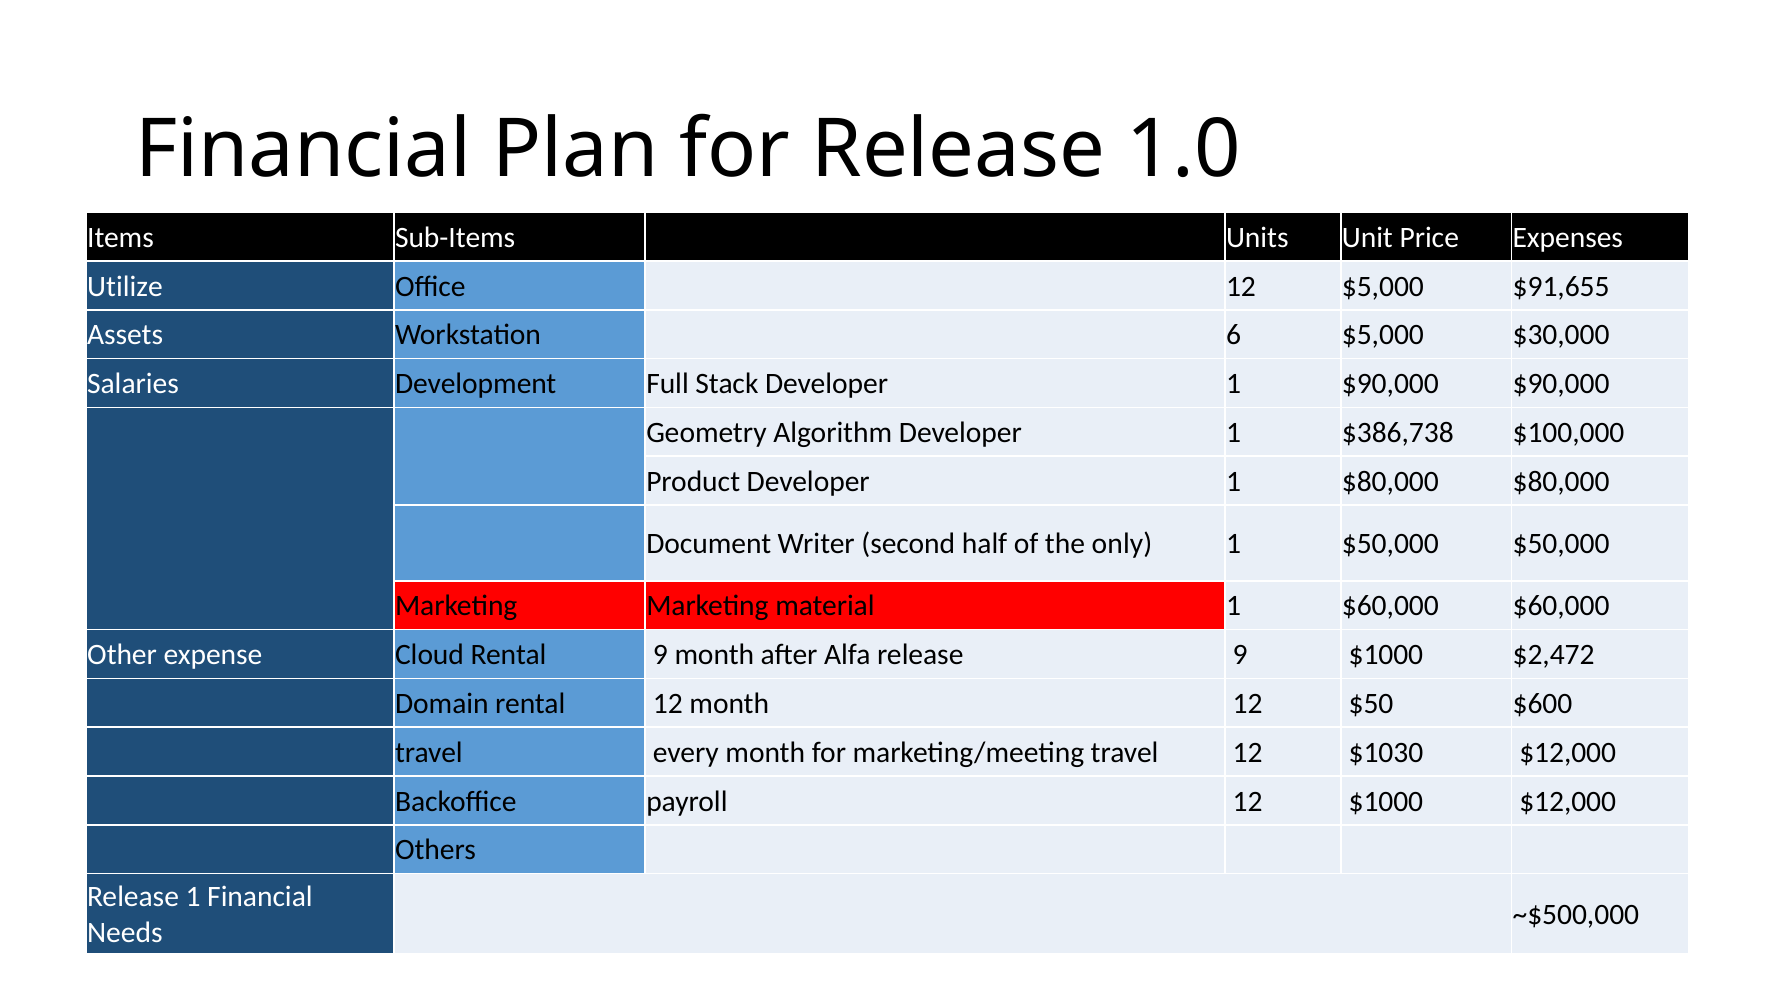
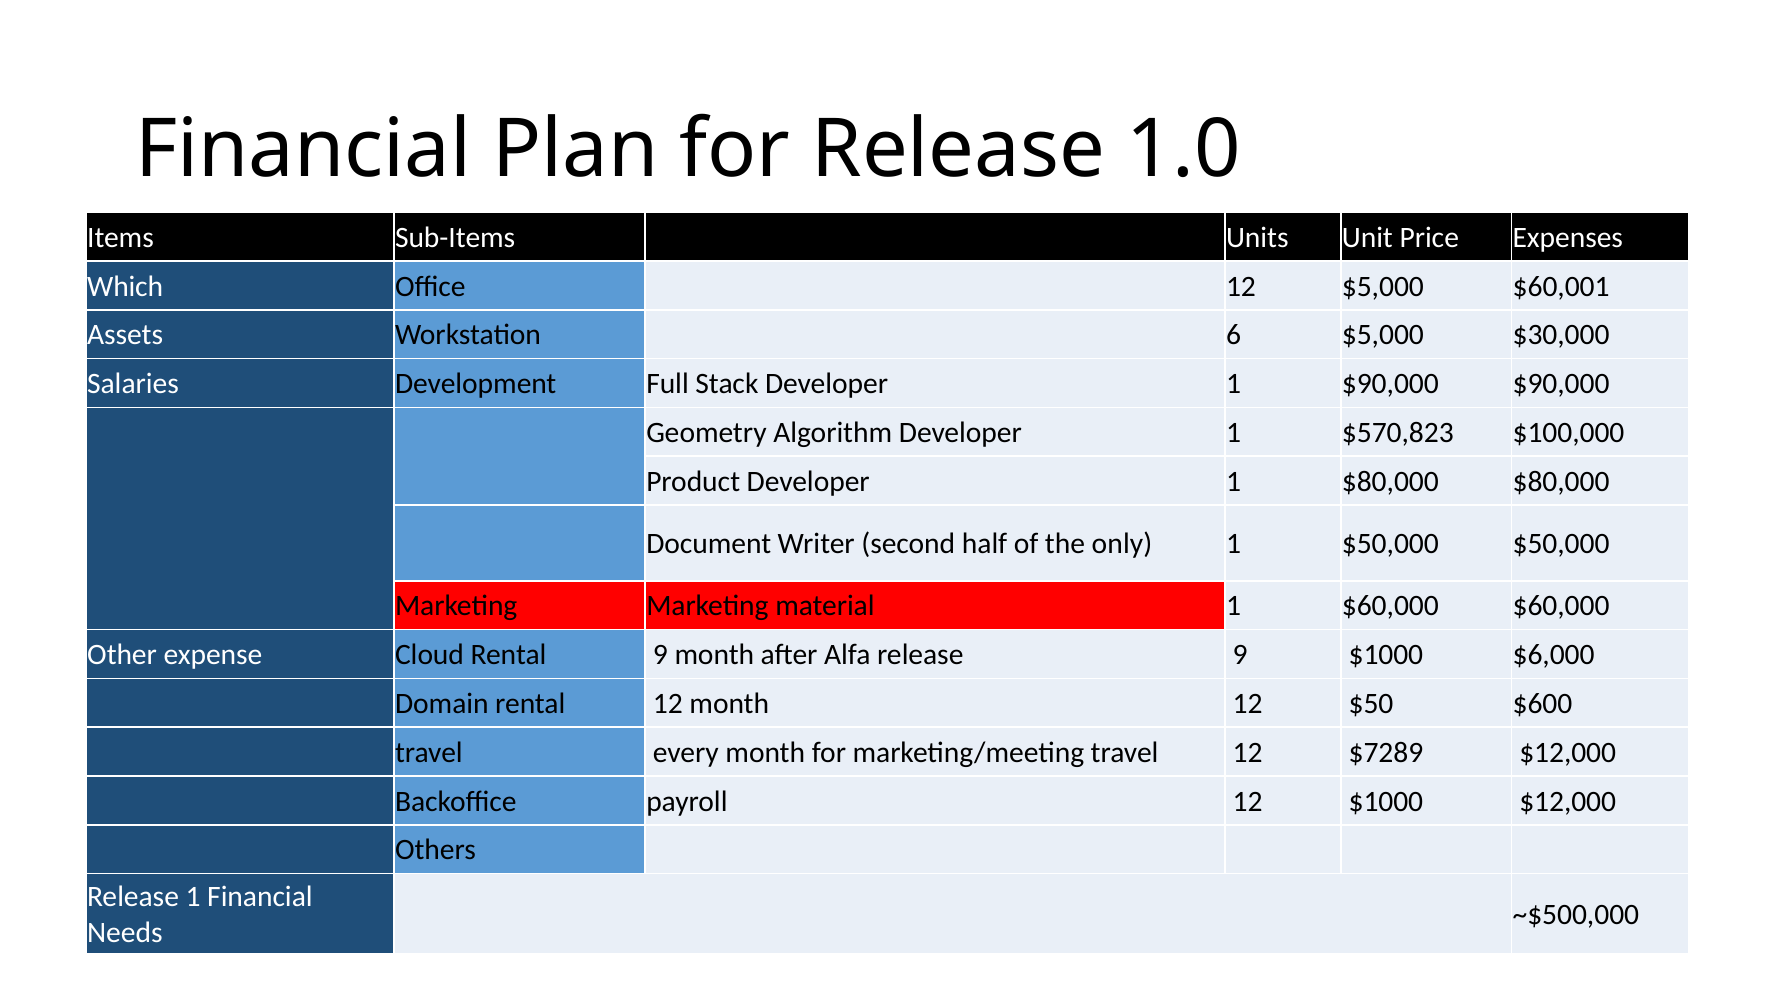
Utilize: Utilize -> Which
$91,655: $91,655 -> $60,001
$386,738: $386,738 -> $570,823
$2,472: $2,472 -> $6,000
$1030: $1030 -> $7289
